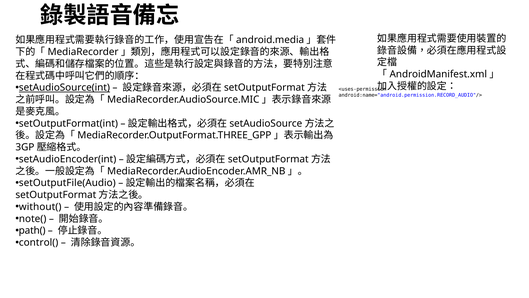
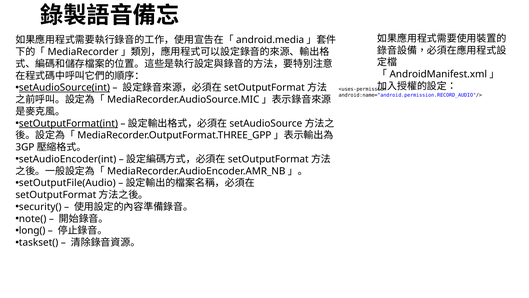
setOutputFormat(int underline: none -> present
without(: without( -> security(
path(: path( -> long(
control(: control( -> taskset(
